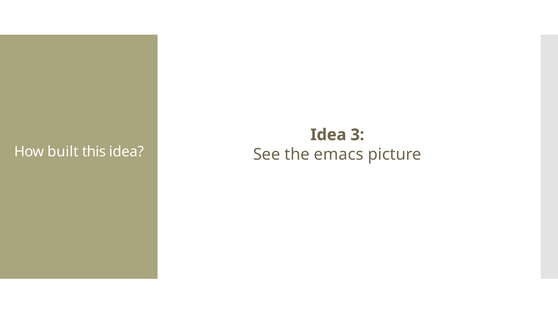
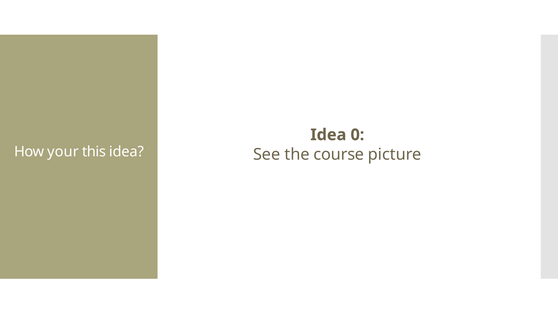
3: 3 -> 0
built: built -> your
emacs: emacs -> course
